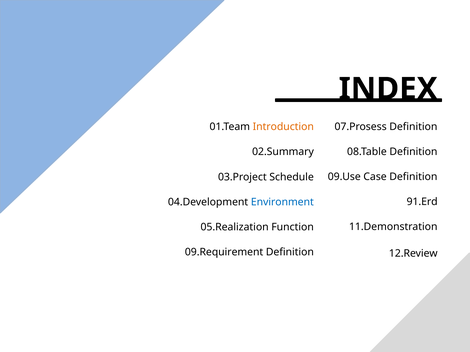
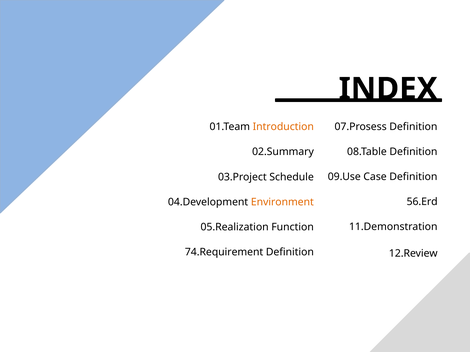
91.Erd: 91.Erd -> 56.Erd
Environment colour: blue -> orange
09.Requirement: 09.Requirement -> 74.Requirement
